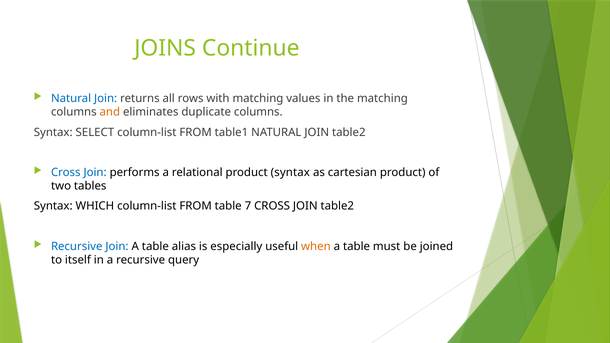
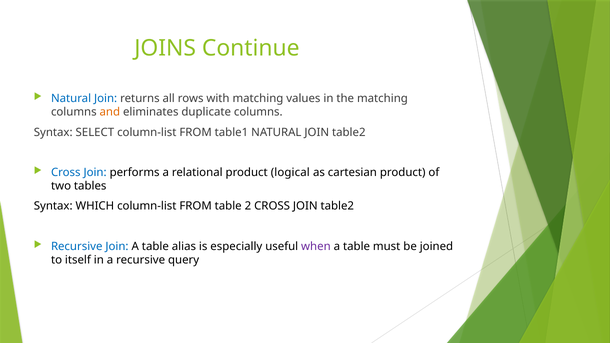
product syntax: syntax -> logical
7: 7 -> 2
when colour: orange -> purple
